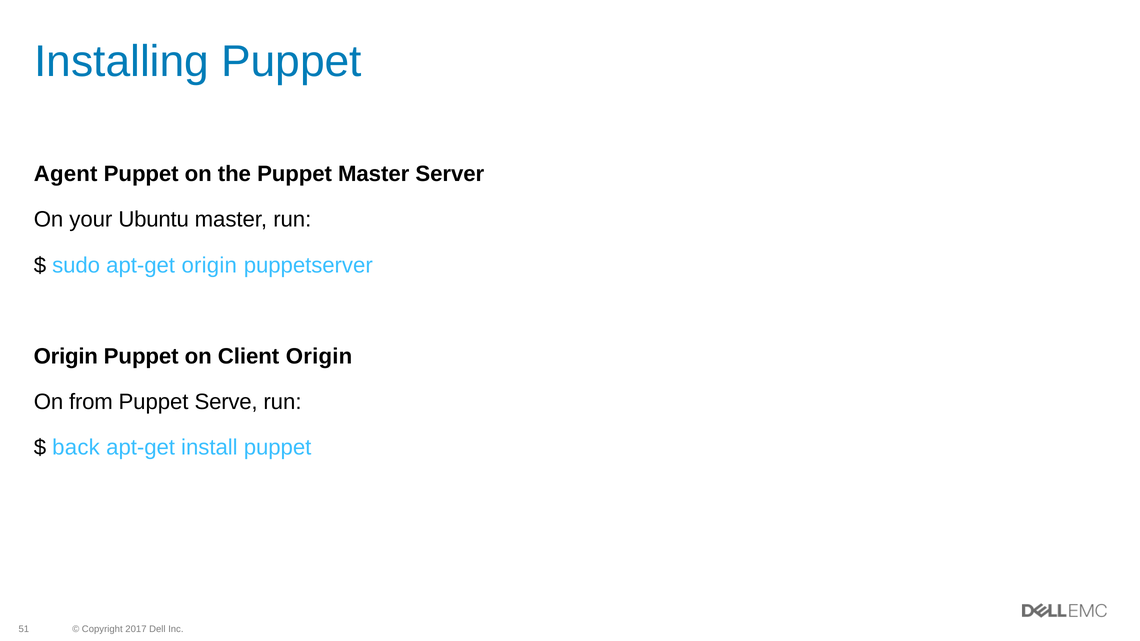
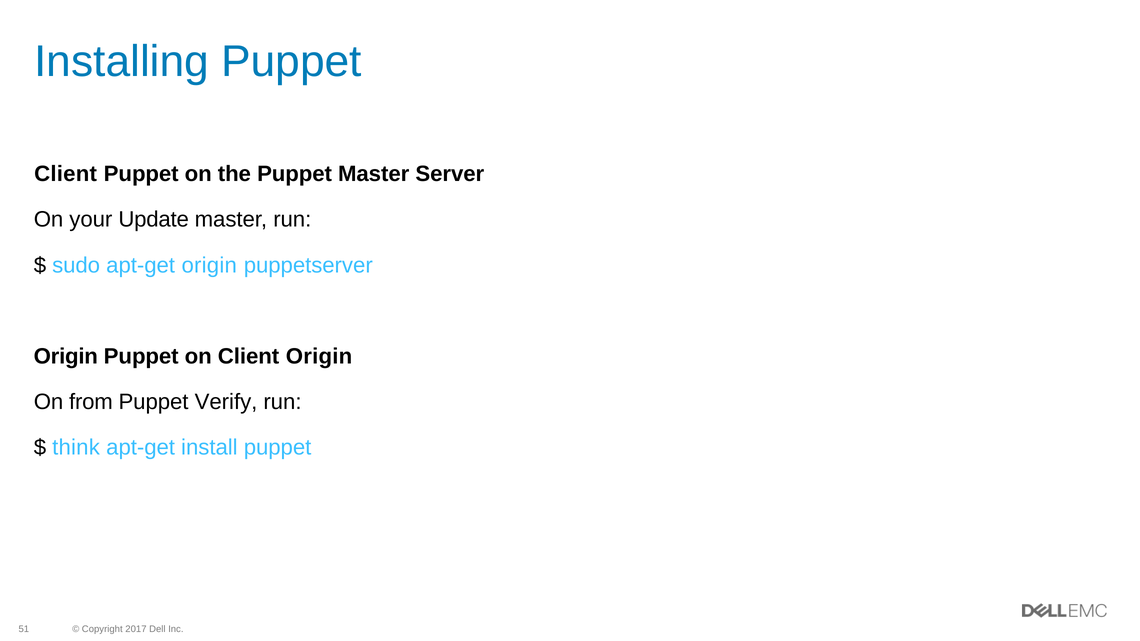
Agent at (66, 174): Agent -> Client
Ubuntu: Ubuntu -> Update
Serve: Serve -> Verify
back: back -> think
